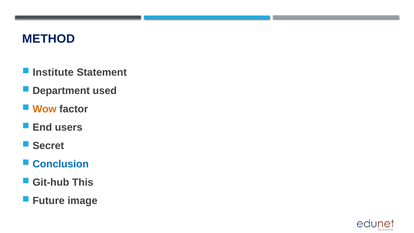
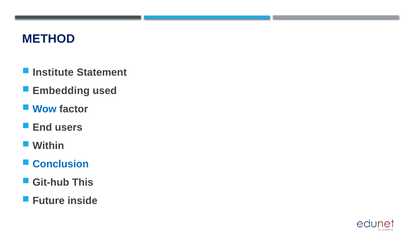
Department: Department -> Embedding
Wow colour: orange -> blue
Secret: Secret -> Within
image: image -> inside
